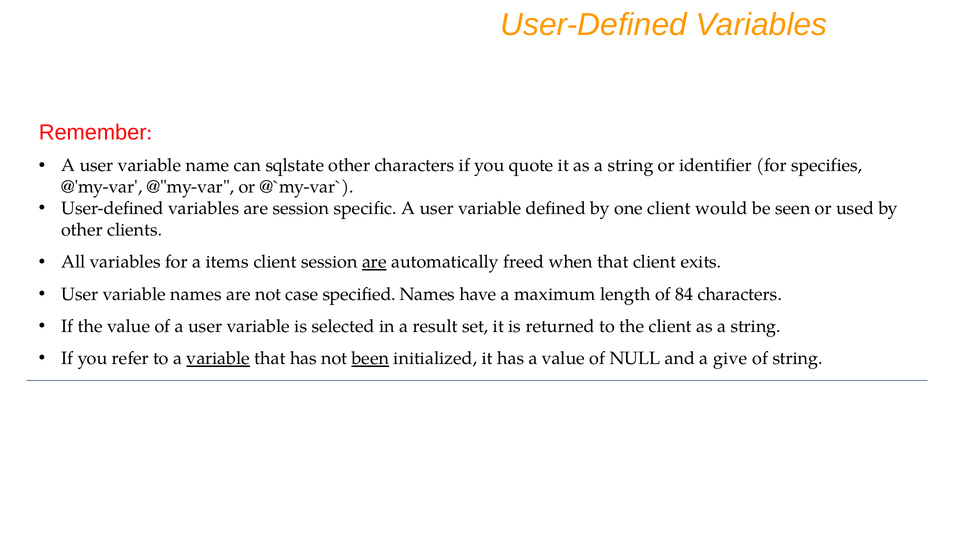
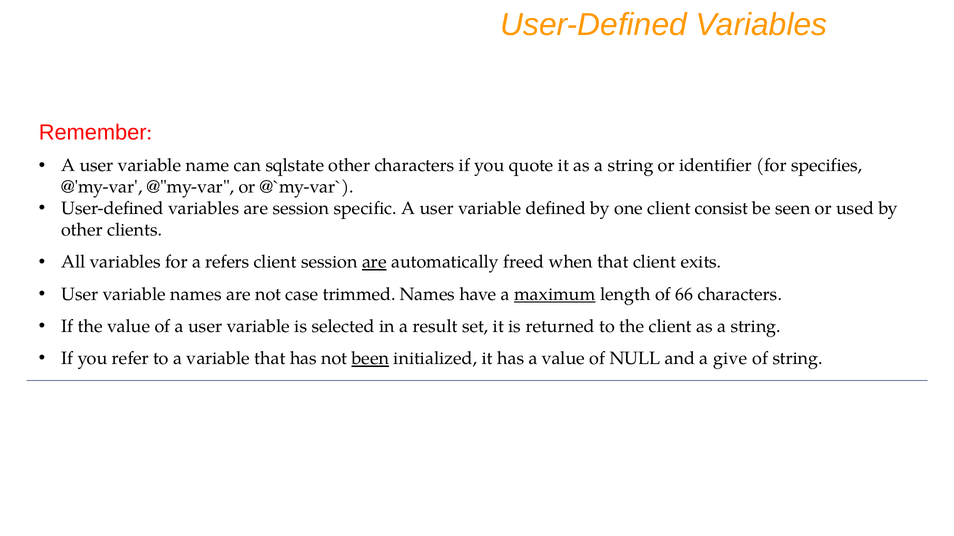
would: would -> consist
items: items -> refers
specified: specified -> trimmed
maximum underline: none -> present
84: 84 -> 66
variable at (218, 359) underline: present -> none
